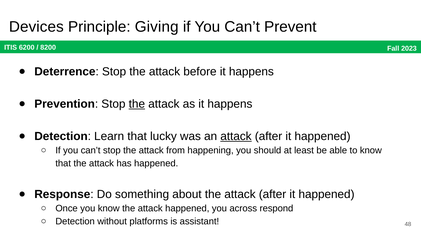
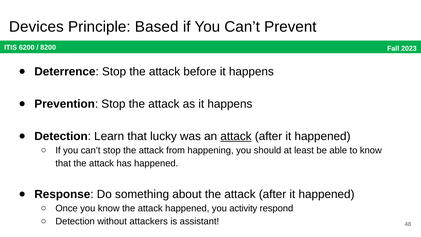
Giving: Giving -> Based
the at (137, 104) underline: present -> none
across: across -> activity
platforms: platforms -> attackers
